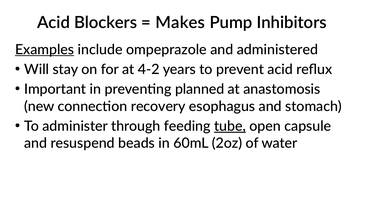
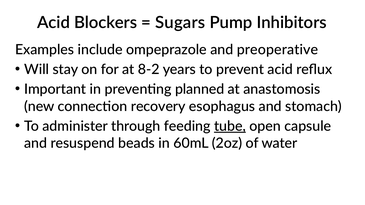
Makes: Makes -> Sugars
Examples underline: present -> none
administered: administered -> preoperative
4-2: 4-2 -> 8-2
